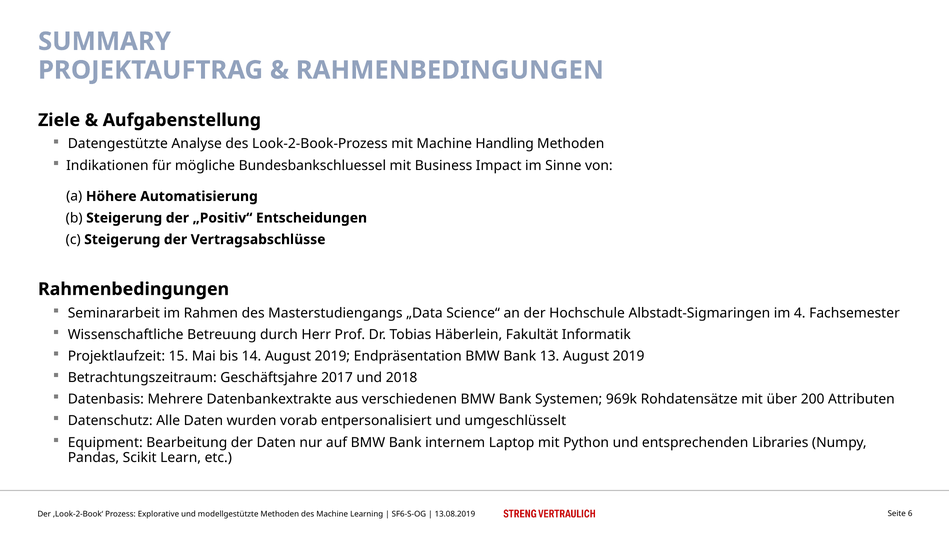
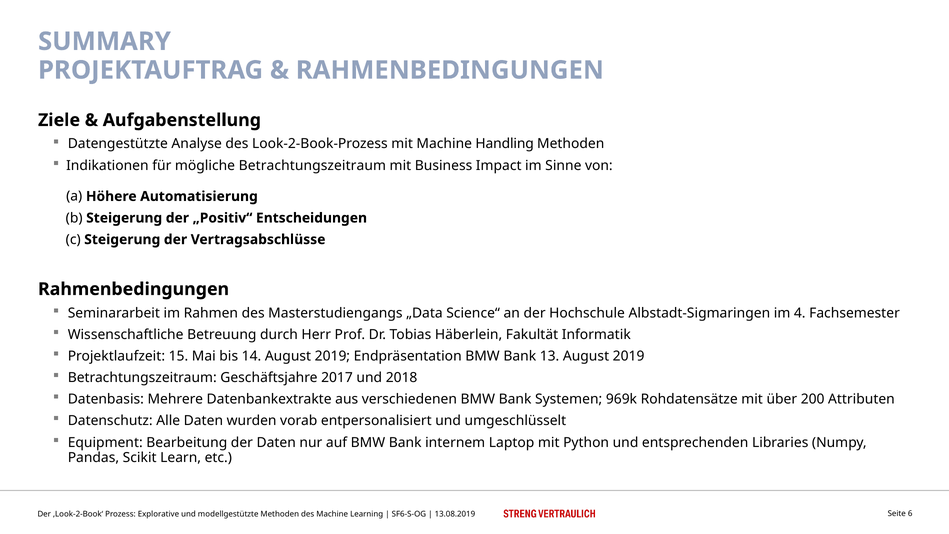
mögliche Bundesbankschluessel: Bundesbankschluessel -> Betrachtungszeitraum
